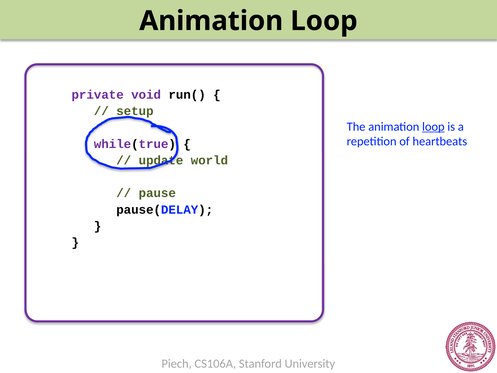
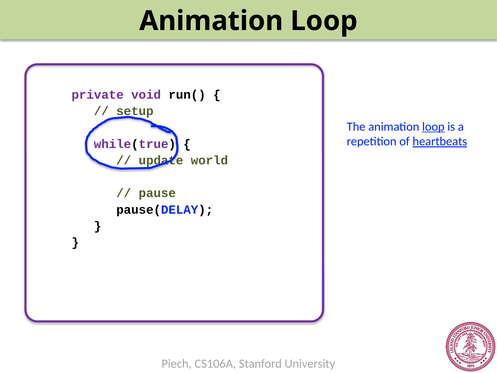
heartbeats underline: none -> present
